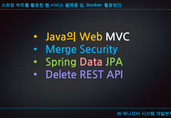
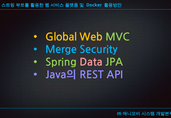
Java의: Java의 -> Global
MVC colour: white -> light green
Delete: Delete -> Java의
